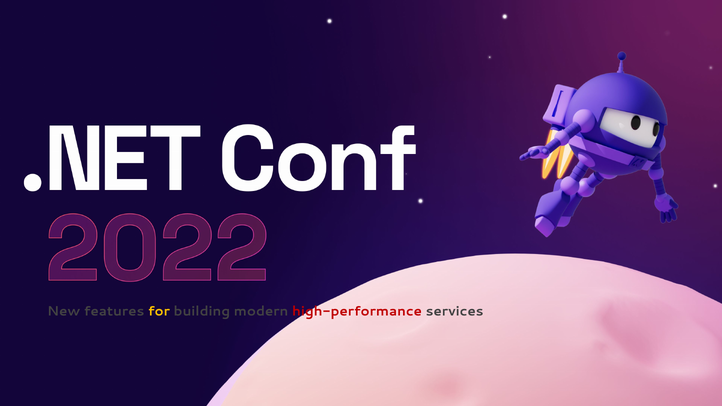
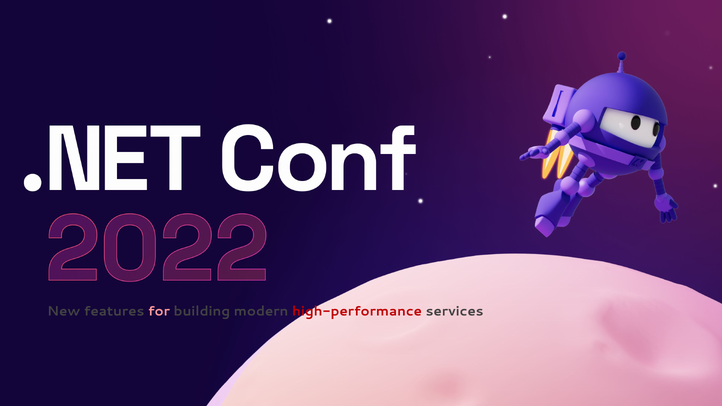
for colour: yellow -> pink
